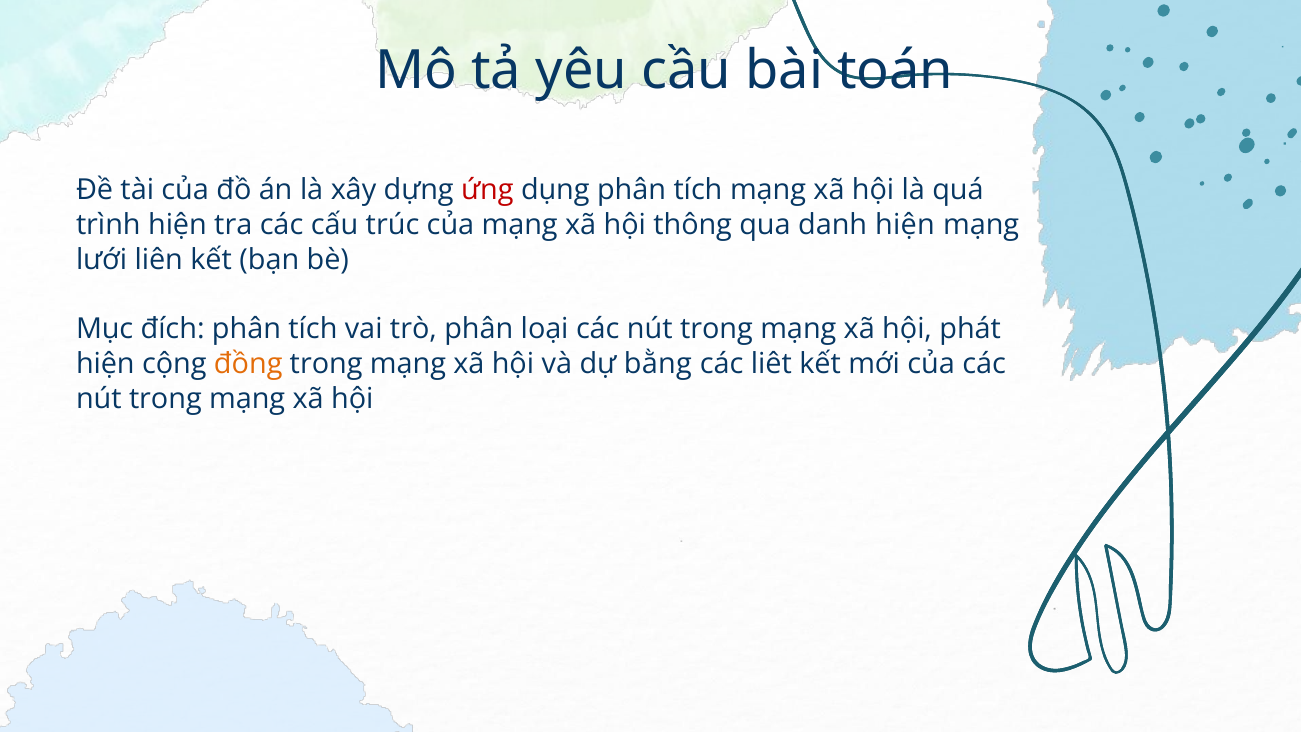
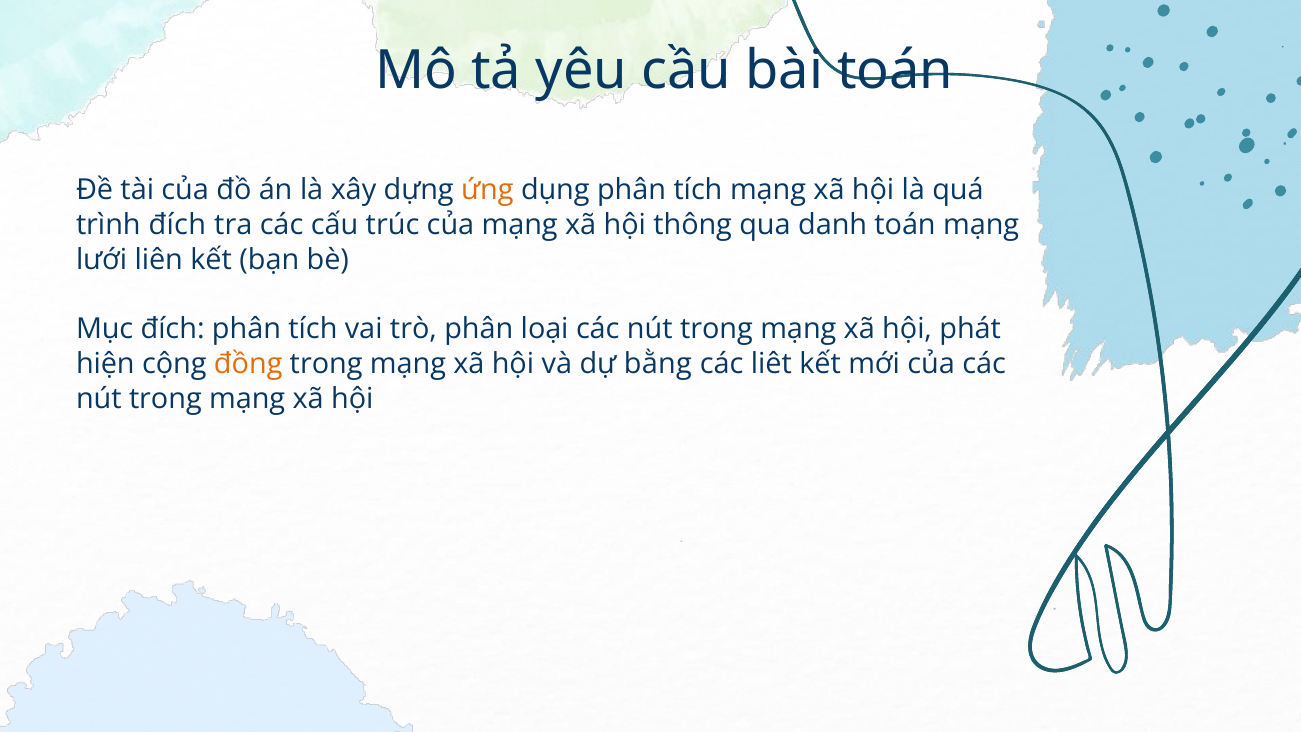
ứng colour: red -> orange
trình hiện: hiện -> đích
danh hiện: hiện -> toán
